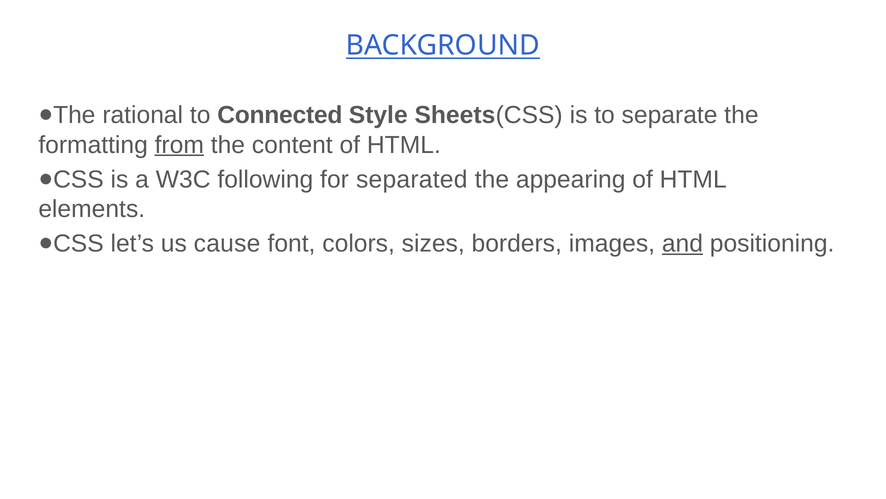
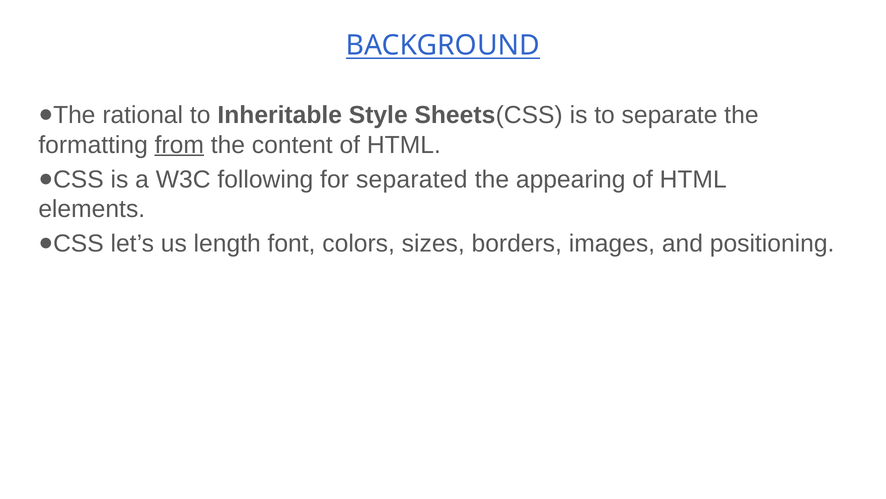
Connected: Connected -> Inheritable
cause: cause -> length
and underline: present -> none
